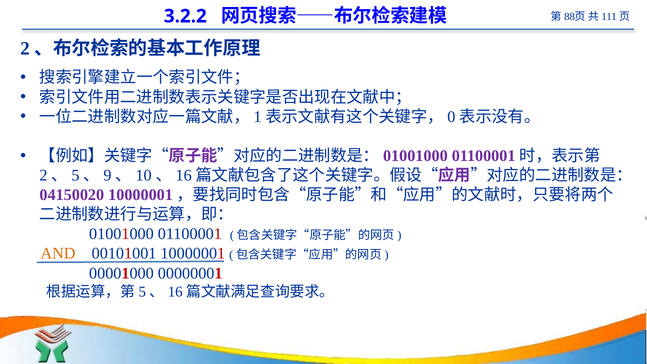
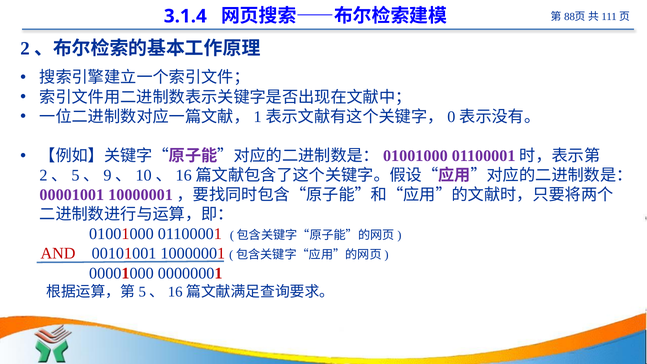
3.2.2: 3.2.2 -> 3.1.4
04150020: 04150020 -> 00001001
AND colour: orange -> red
